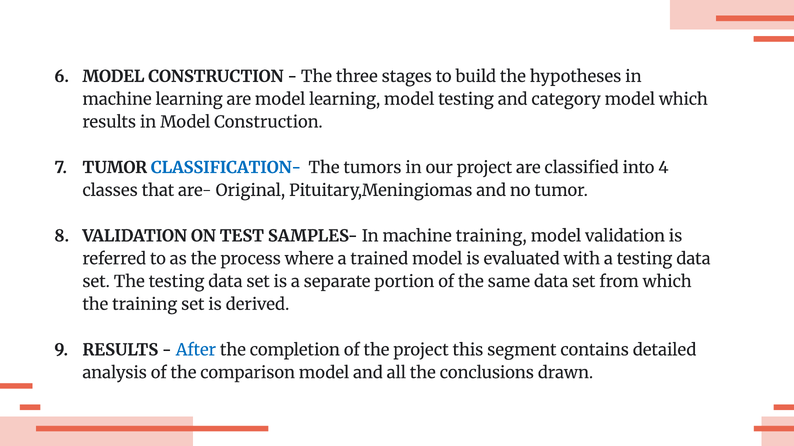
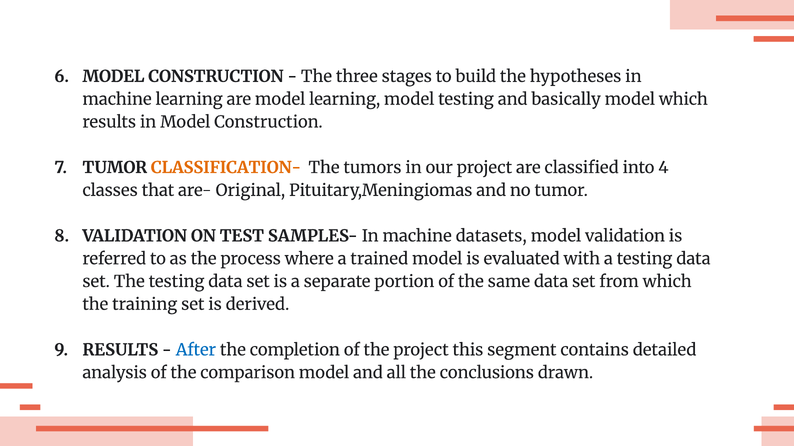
category: category -> basically
CLASSIFICATION- colour: blue -> orange
machine training: training -> datasets
